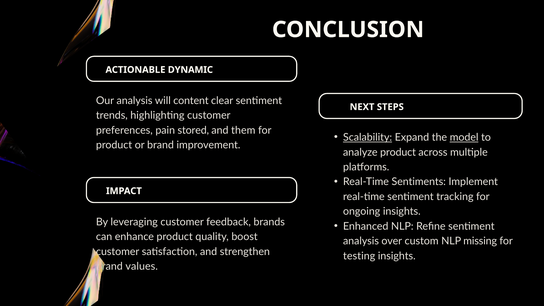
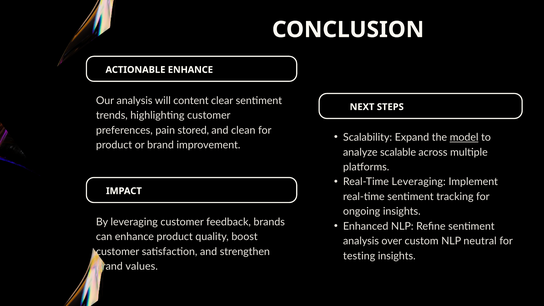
DYNAMIC at (190, 70): DYNAMIC -> ENHANCE
them: them -> clean
Scalability underline: present -> none
analyze product: product -> scalable
Real-Time Sentiments: Sentiments -> Leveraging
missing: missing -> neutral
